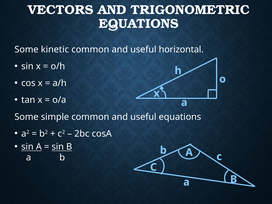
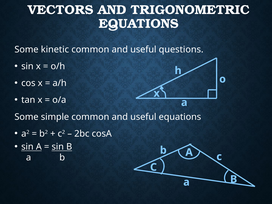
horizontal: horizontal -> questions
